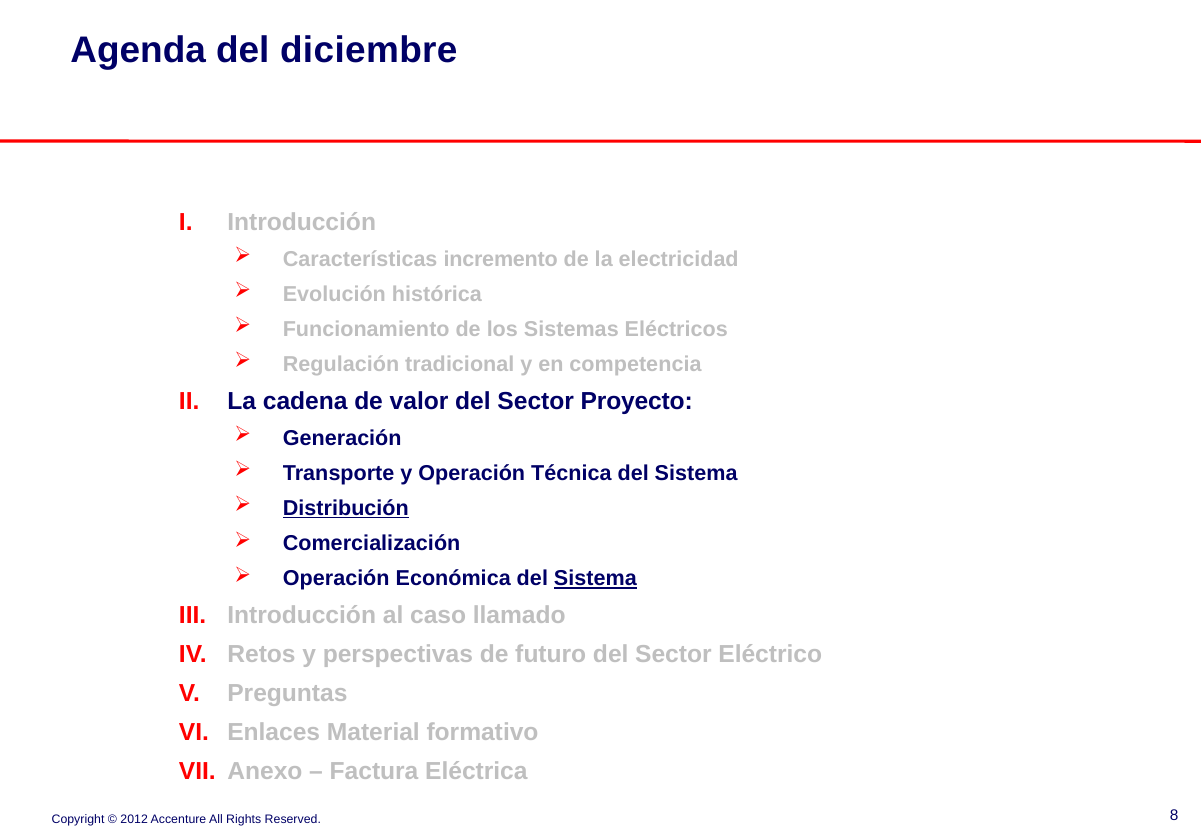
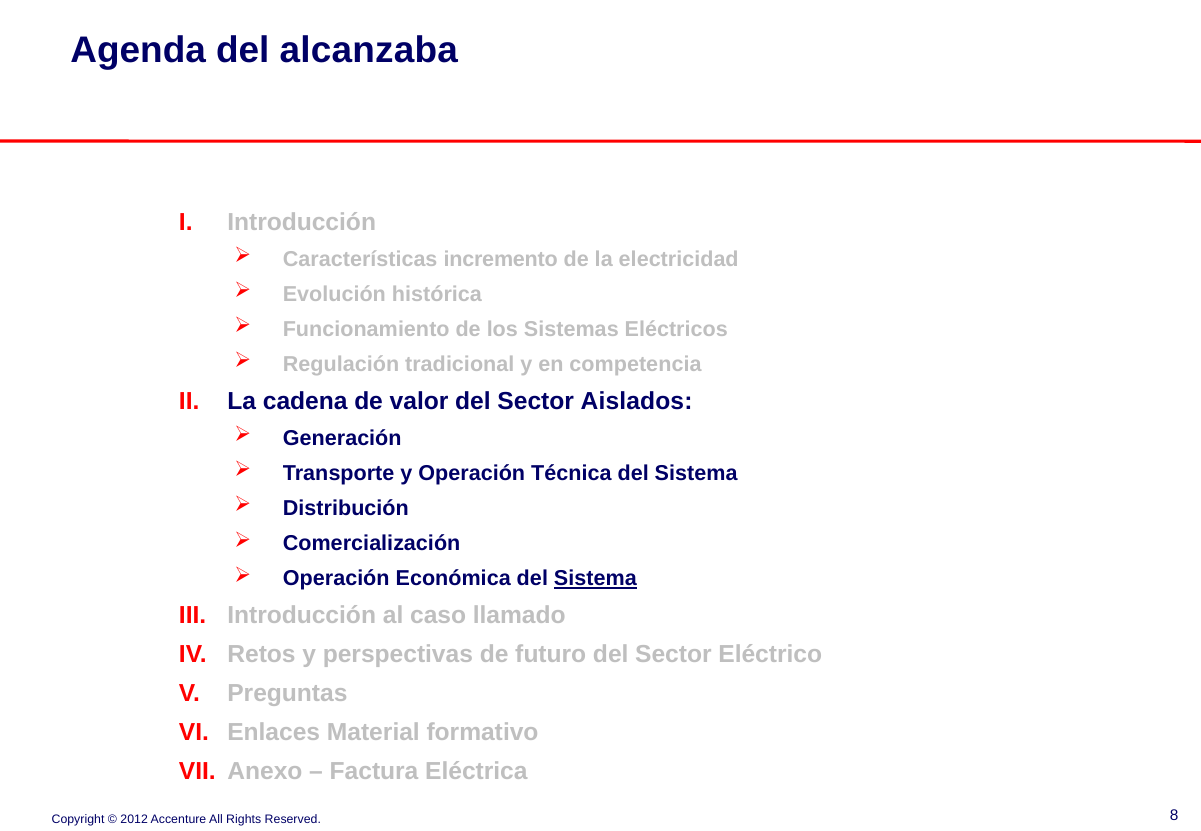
diciembre: diciembre -> alcanzaba
Proyecto: Proyecto -> Aislados
Distribución underline: present -> none
